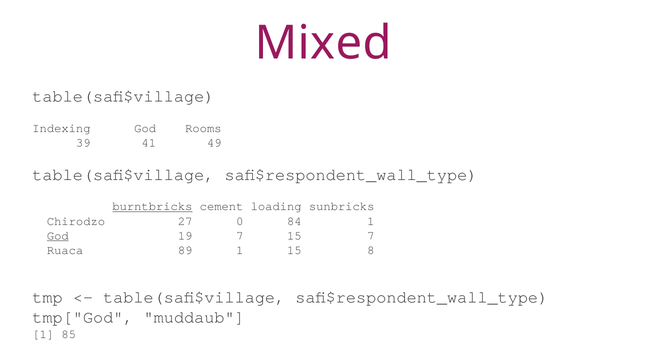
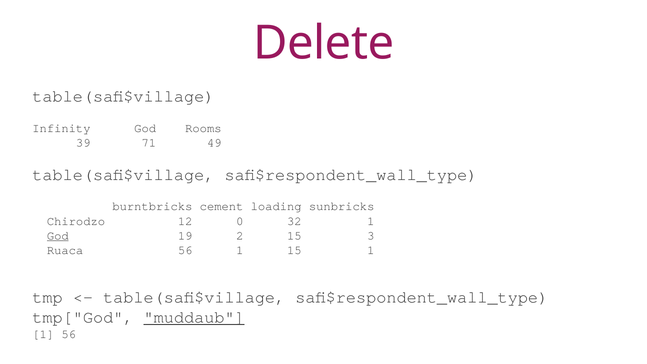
Mixed: Mixed -> Delete
Indexing: Indexing -> Infinity
41: 41 -> 71
burntbricks underline: present -> none
27: 27 -> 12
84: 84 -> 32
19 7: 7 -> 2
15 7: 7 -> 3
Ruaca 89: 89 -> 56
15 8: 8 -> 1
muddaub underline: none -> present
1 85: 85 -> 56
